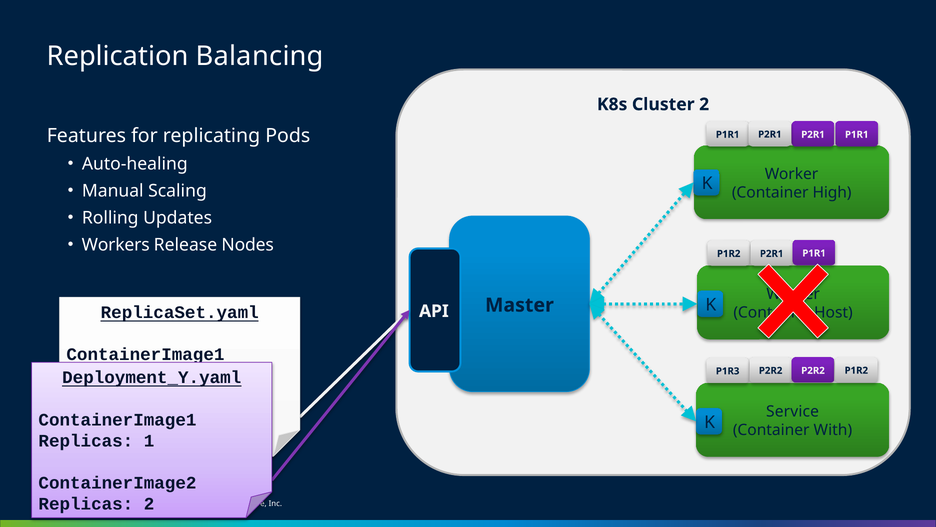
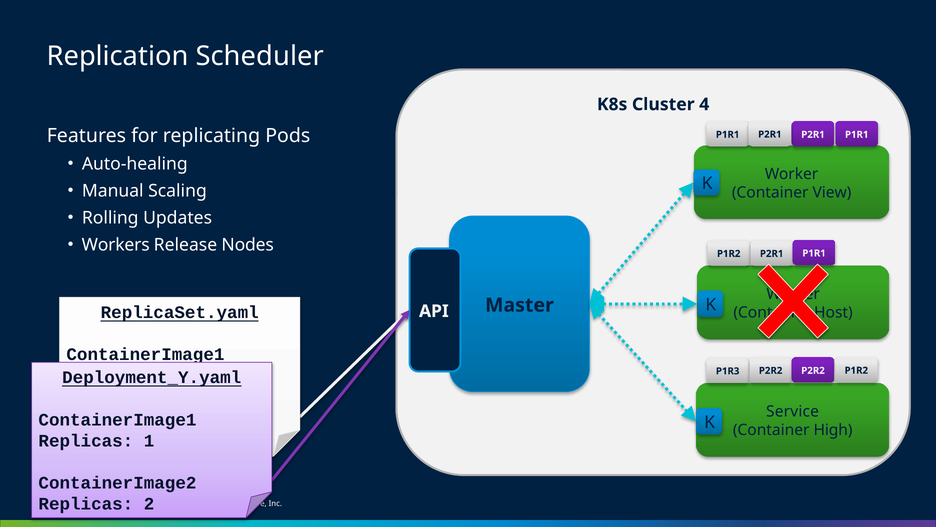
Balancing: Balancing -> Scheduler
Cluster 2: 2 -> 4
High: High -> View
With: With -> High
